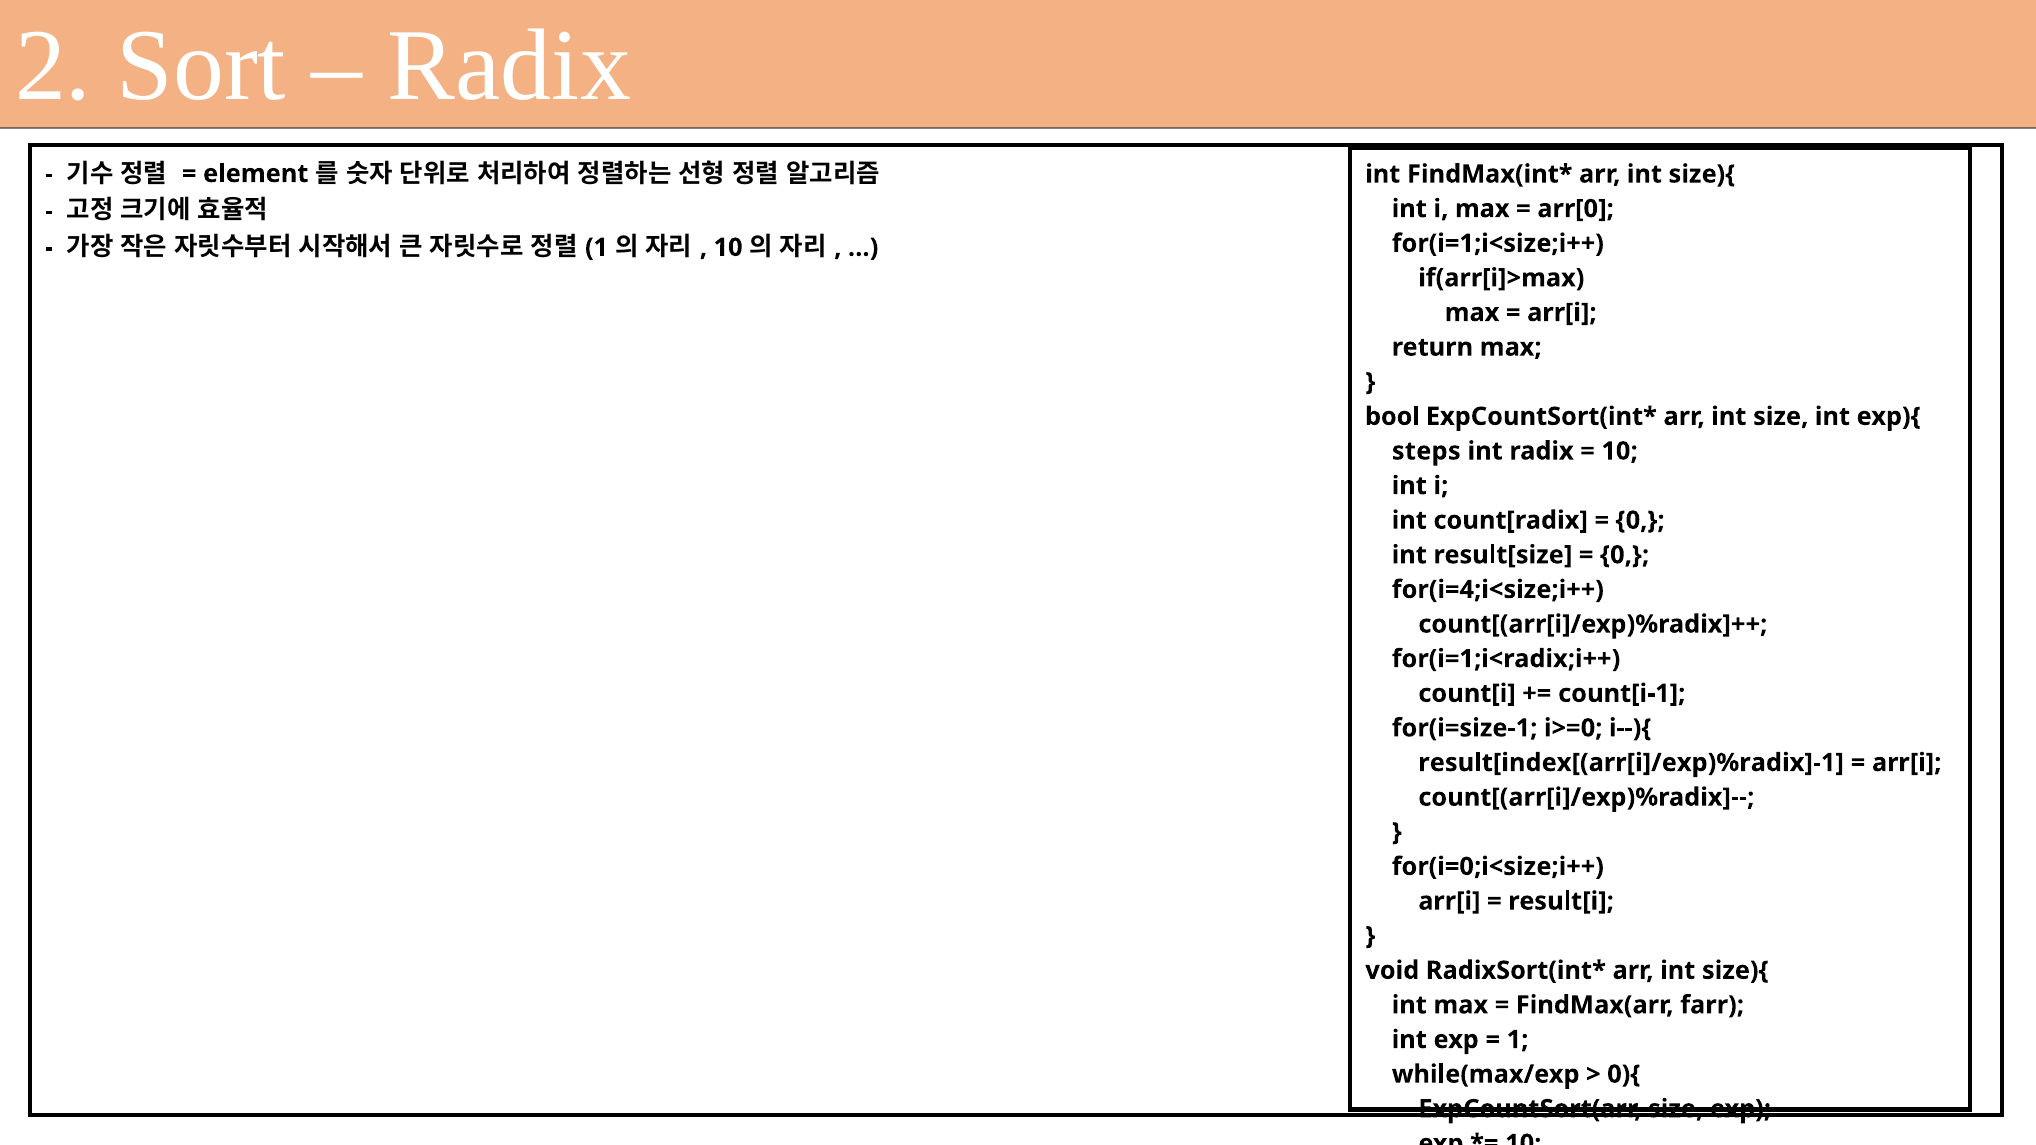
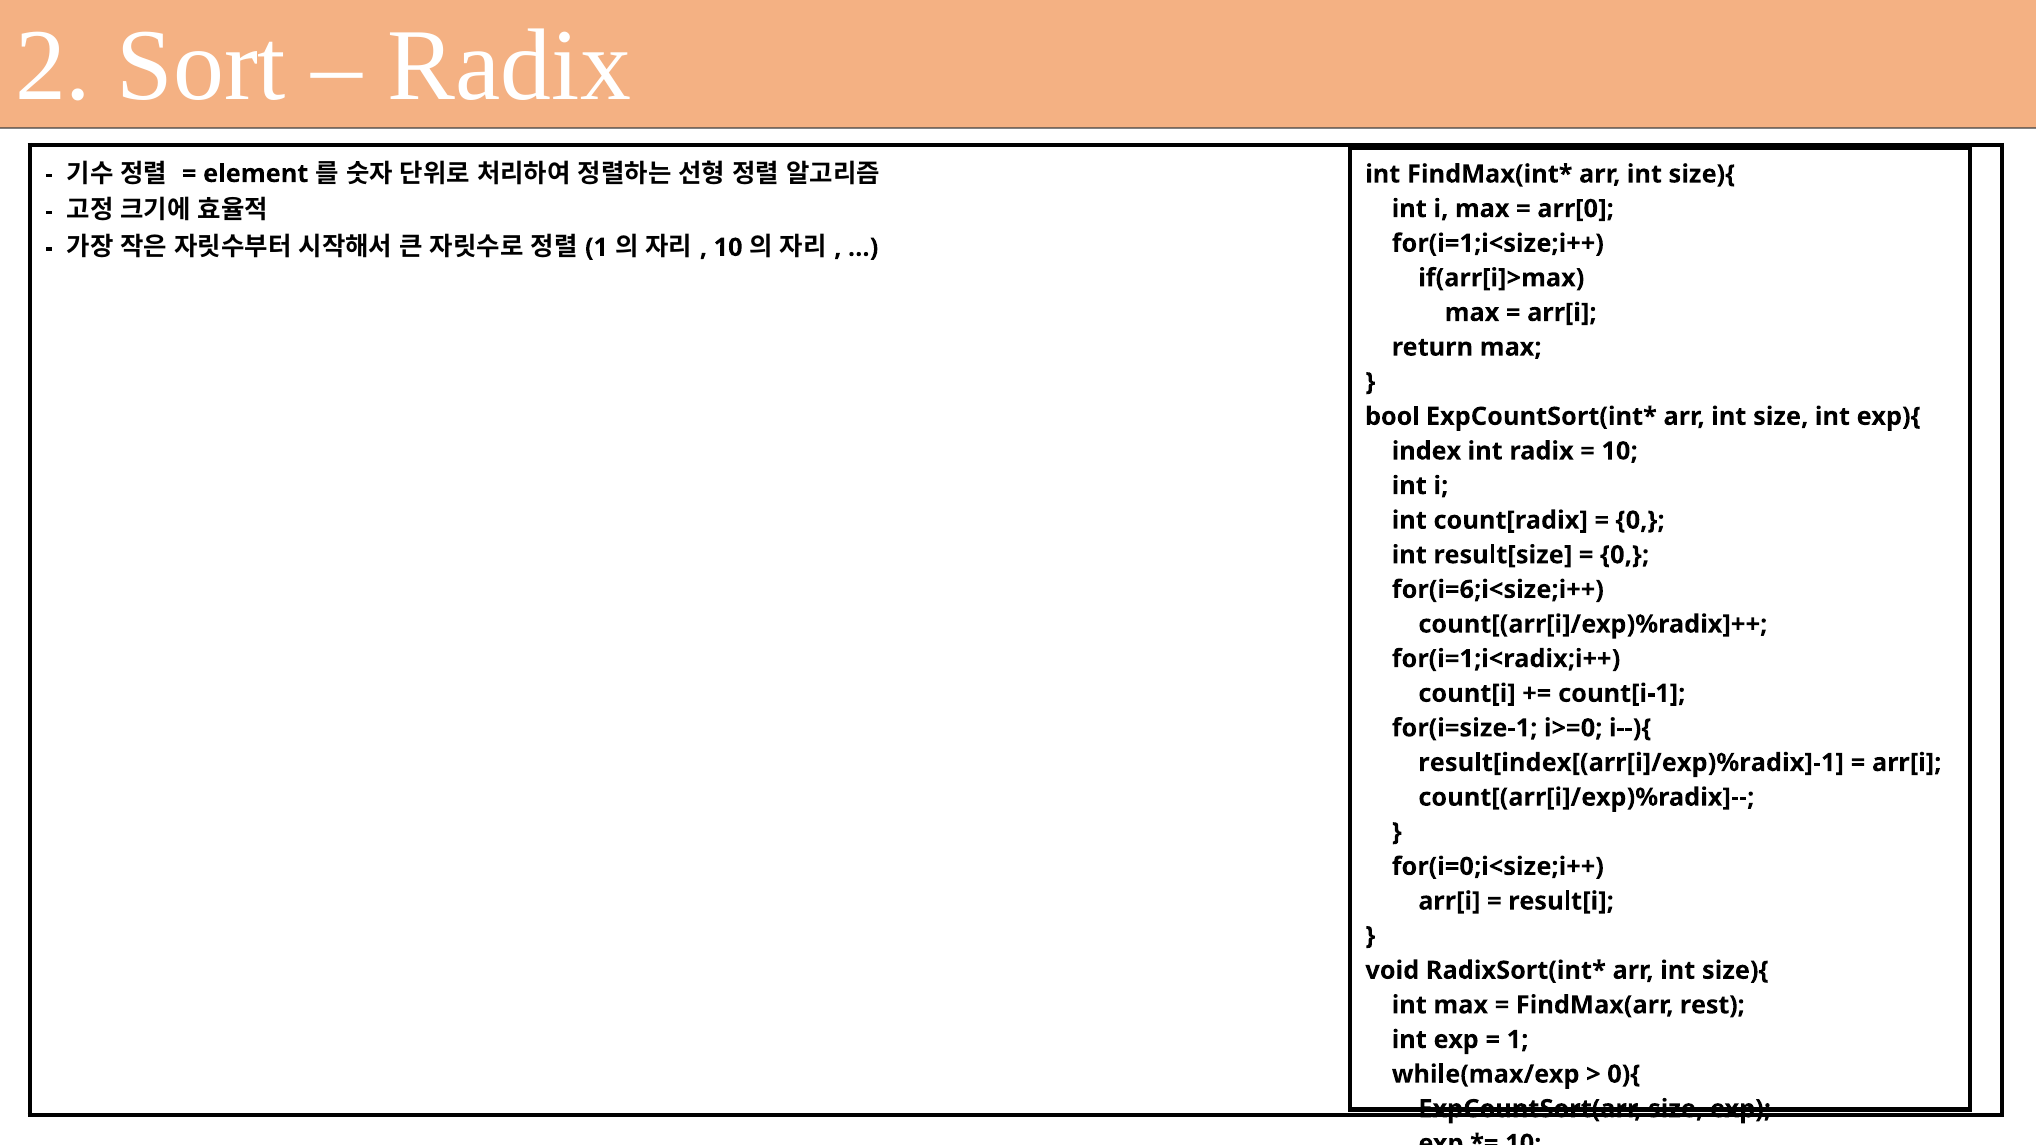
steps: steps -> index
for(i=4;i<size;i++: for(i=4;i<size;i++ -> for(i=6;i<size;i++
farr: farr -> rest
